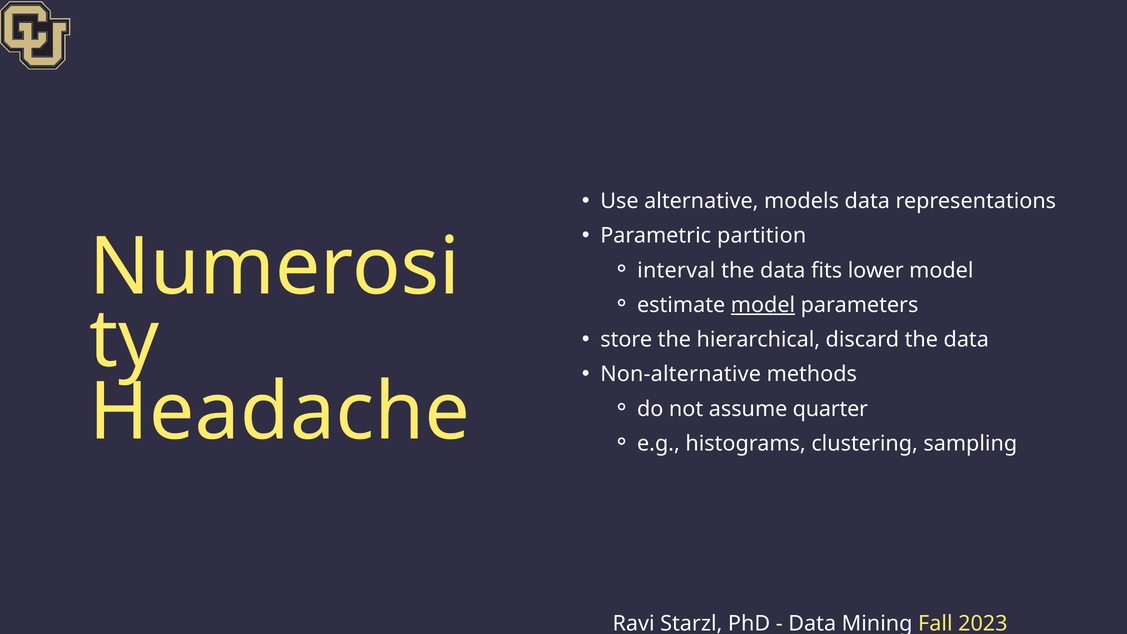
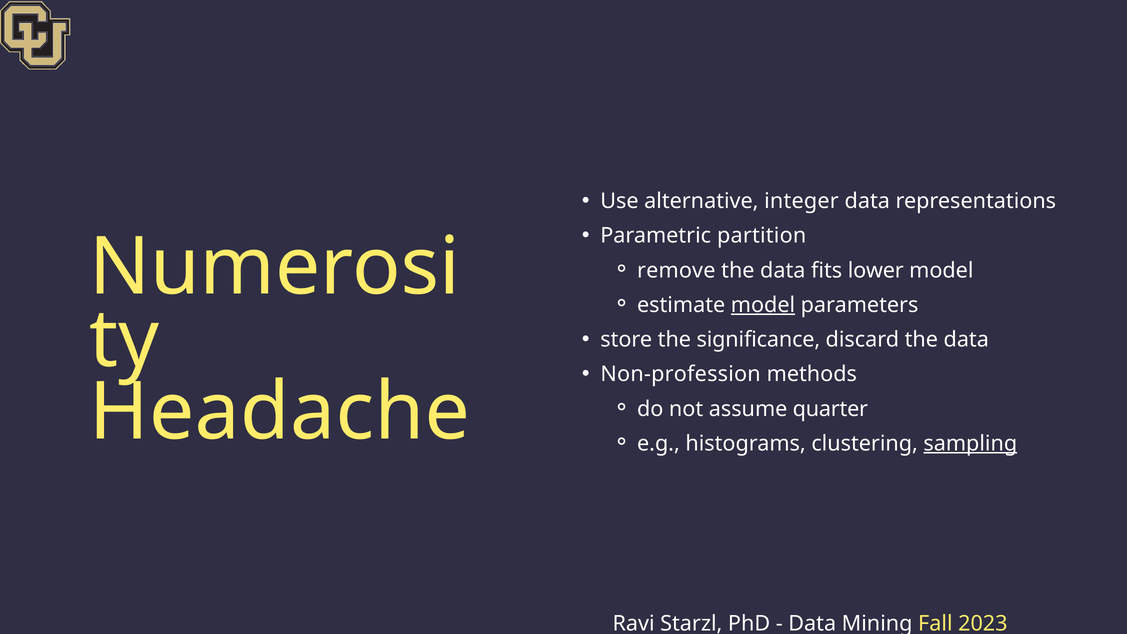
models: models -> integer
interval: interval -> remove
hierarchical: hierarchical -> significance
Non-alternative: Non-alternative -> Non-profession
sampling underline: none -> present
